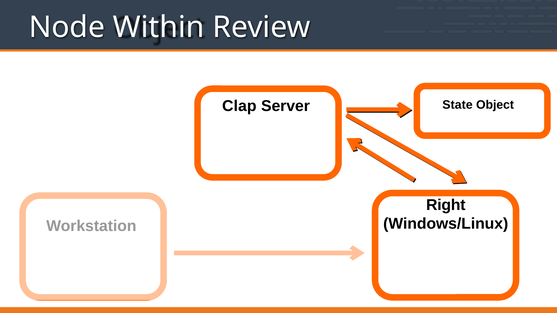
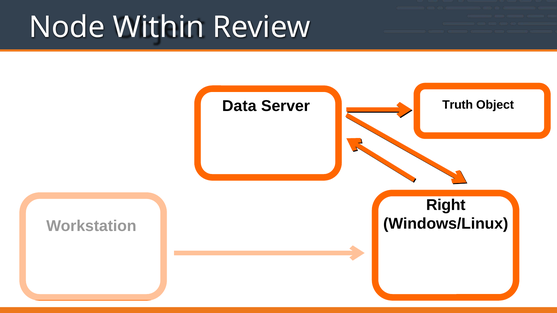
Clap: Clap -> Data
State: State -> Truth
